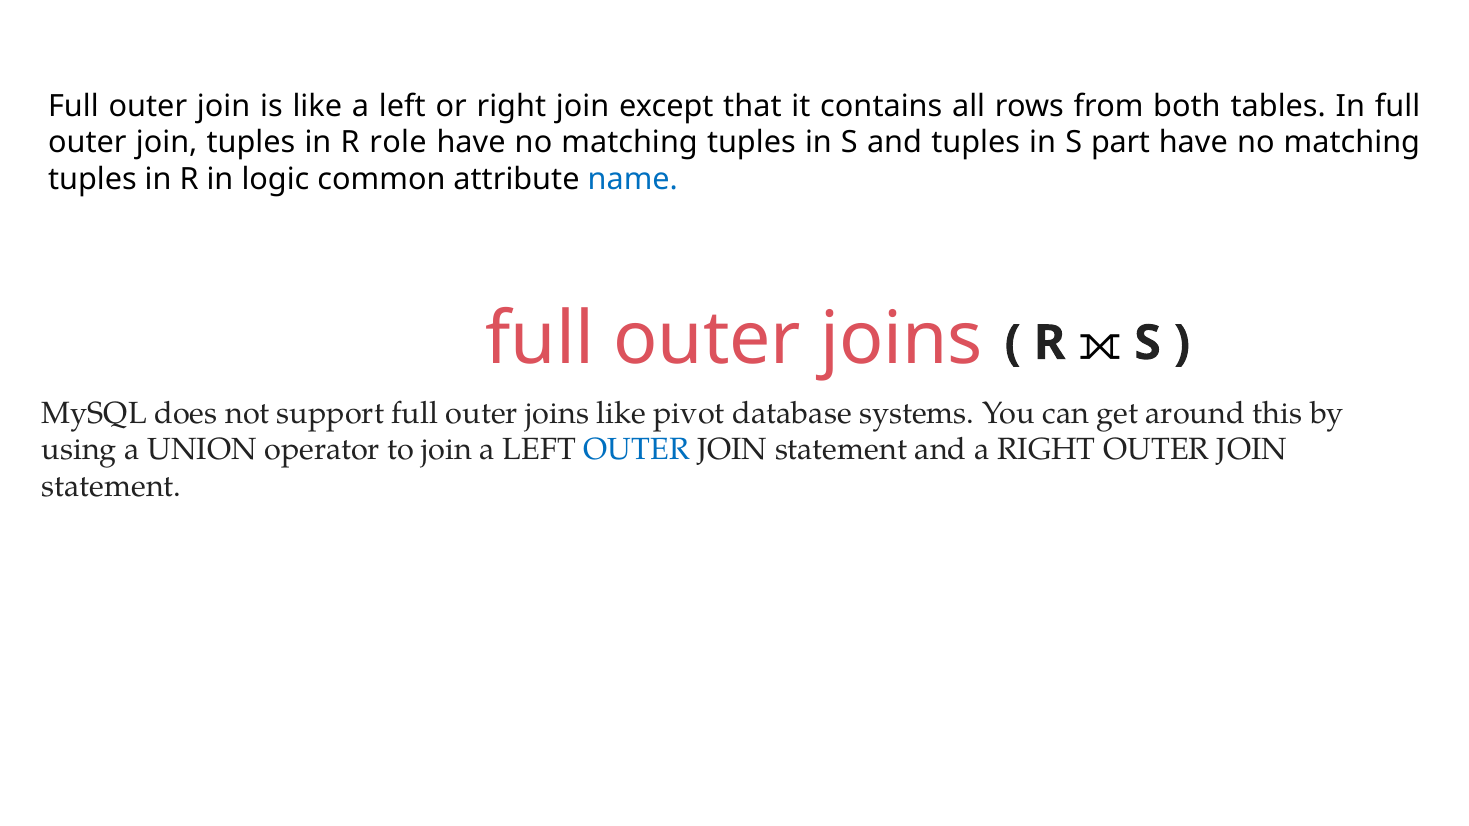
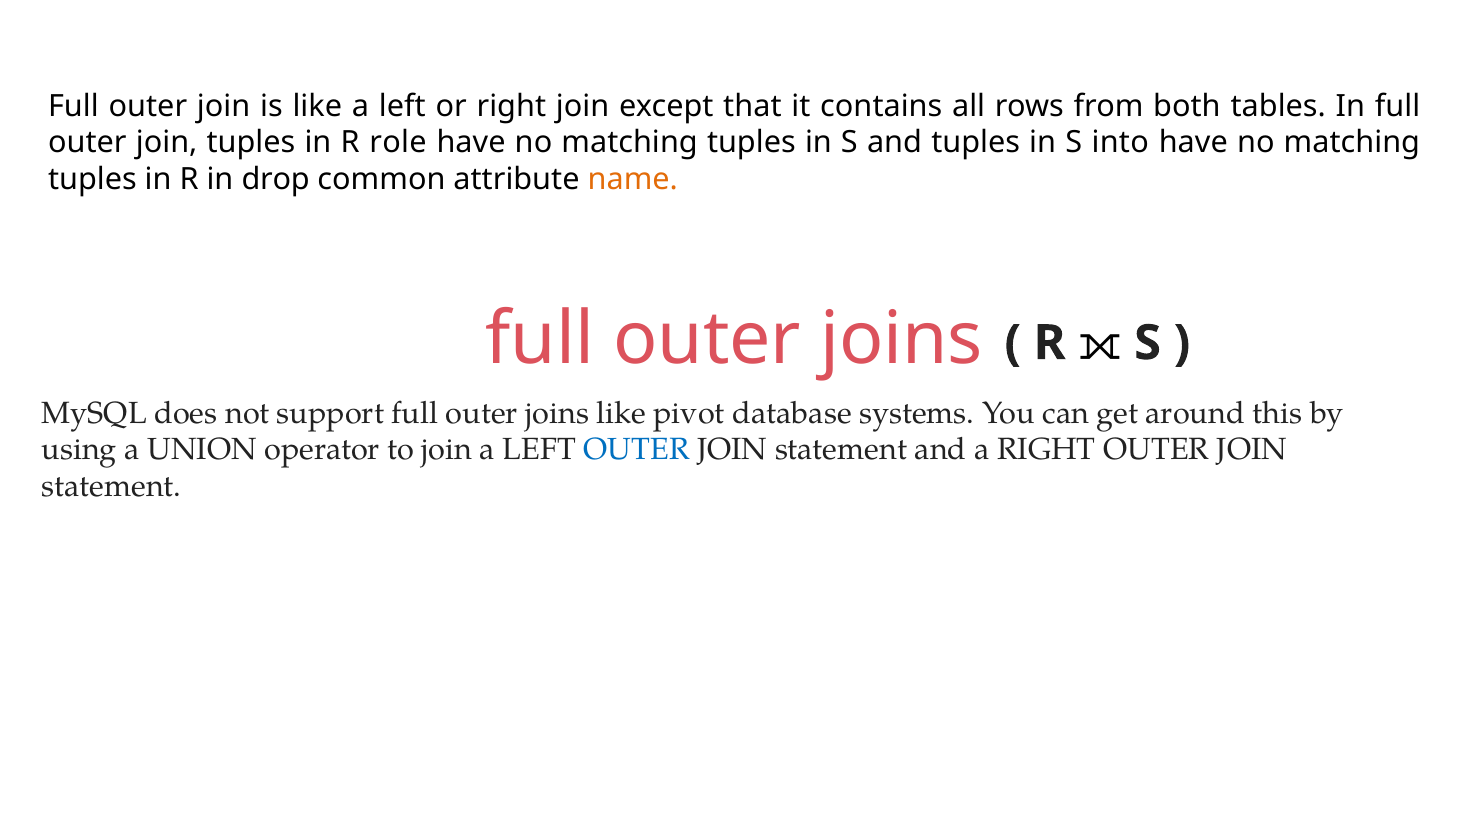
part: part -> into
logic: logic -> drop
name colour: blue -> orange
